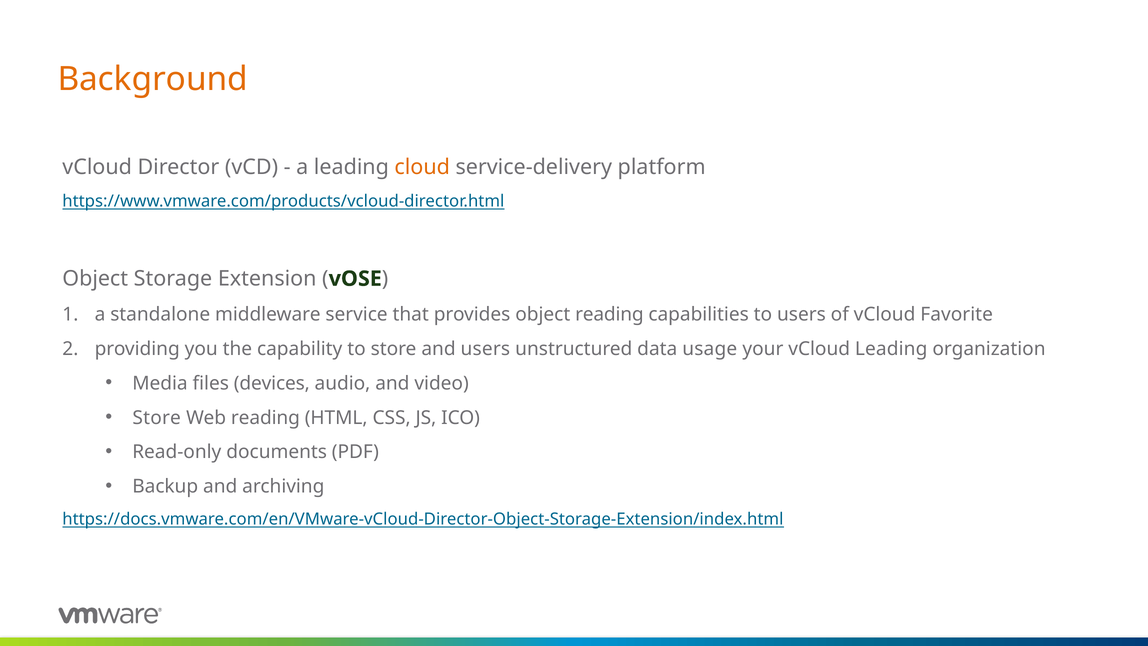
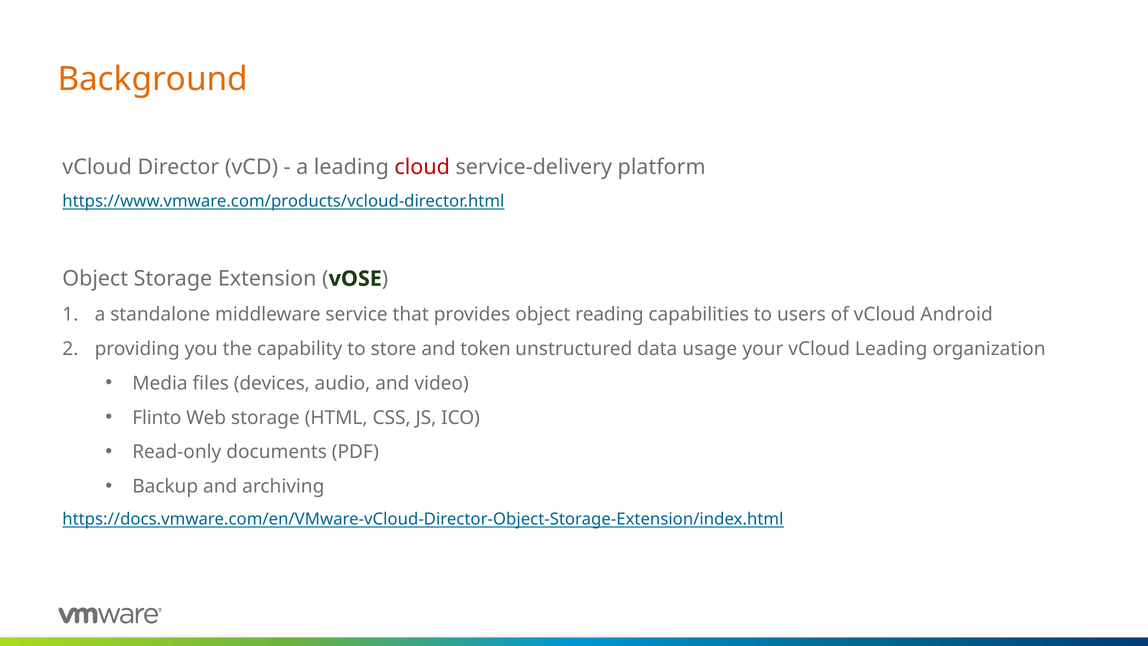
cloud colour: orange -> red
Favorite: Favorite -> Android
and users: users -> token
Store at (157, 418): Store -> Flinto
Web reading: reading -> storage
